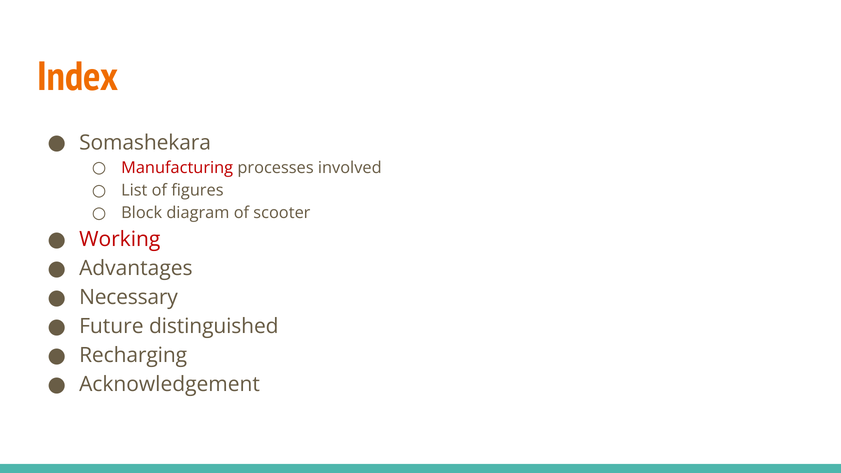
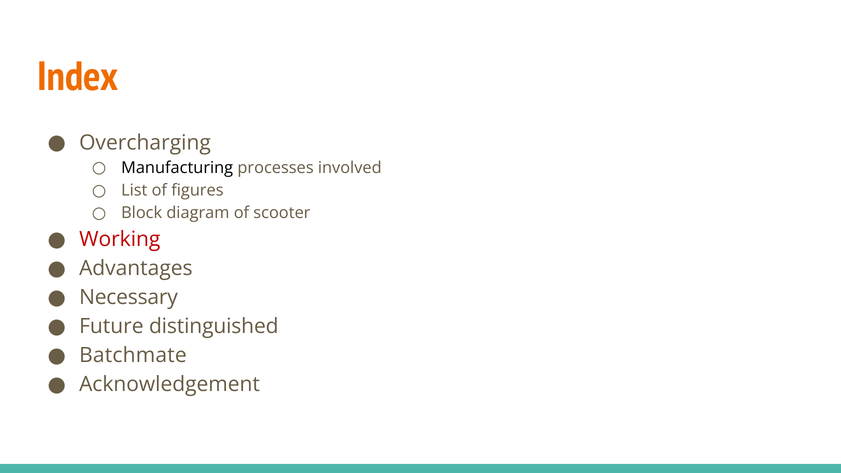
Somashekara: Somashekara -> Overcharging
Manufacturing colour: red -> black
Recharging: Recharging -> Batchmate
